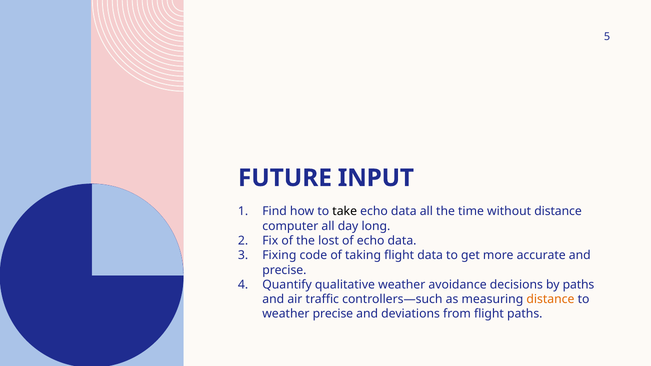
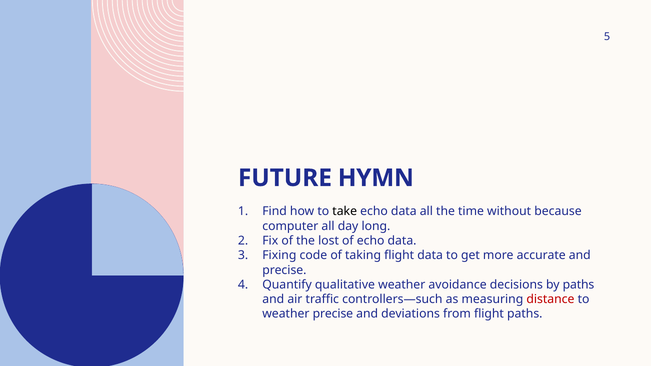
INPUT: INPUT -> HYMN
without distance: distance -> because
distance at (550, 299) colour: orange -> red
